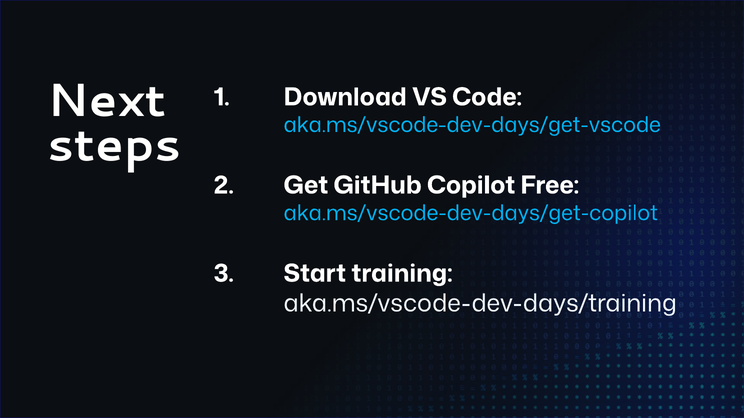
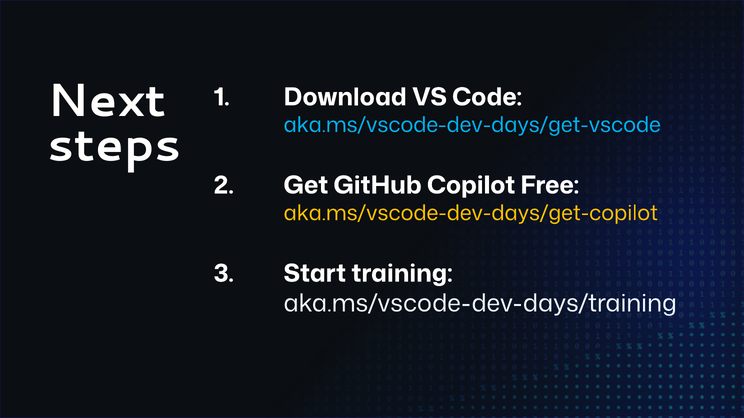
aka.ms/vscode-dev-days/get-copilot colour: light blue -> yellow
